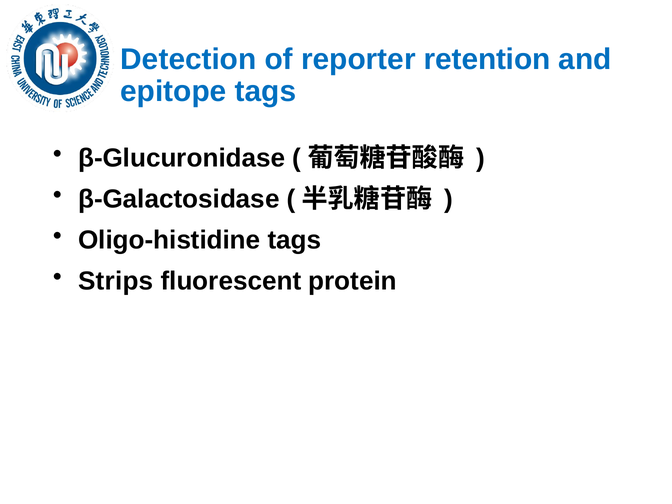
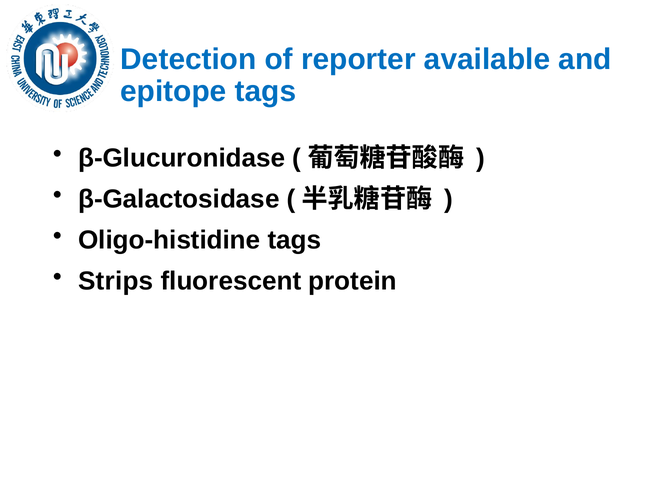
retention: retention -> available
